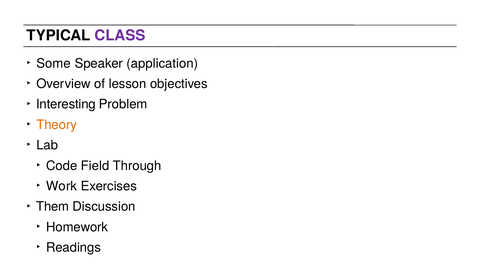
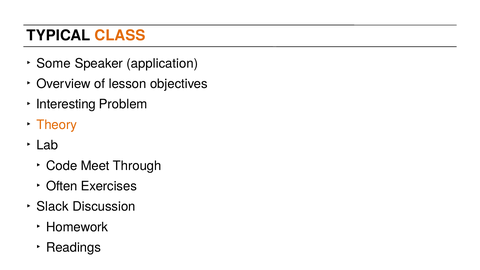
CLASS colour: purple -> orange
Field: Field -> Meet
Work: Work -> Often
Them: Them -> Slack
